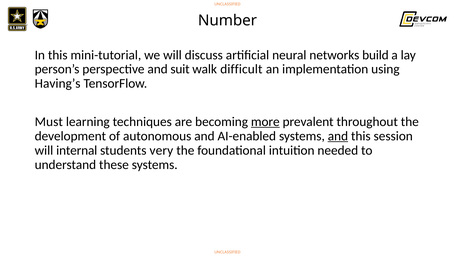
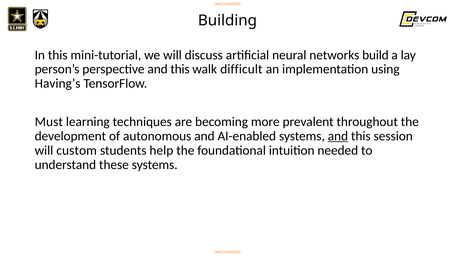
Number: Number -> Building
perspective and suit: suit -> this
more underline: present -> none
internal: internal -> custom
very: very -> help
